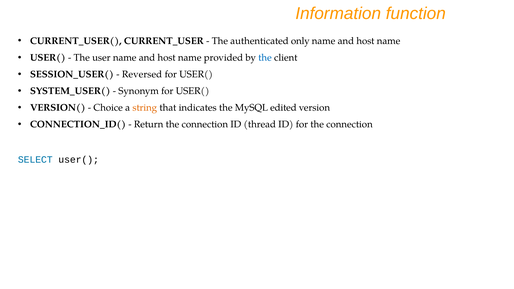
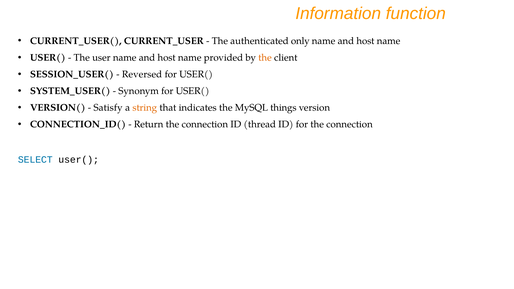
the at (265, 58) colour: blue -> orange
Choice: Choice -> Satisfy
edited: edited -> things
